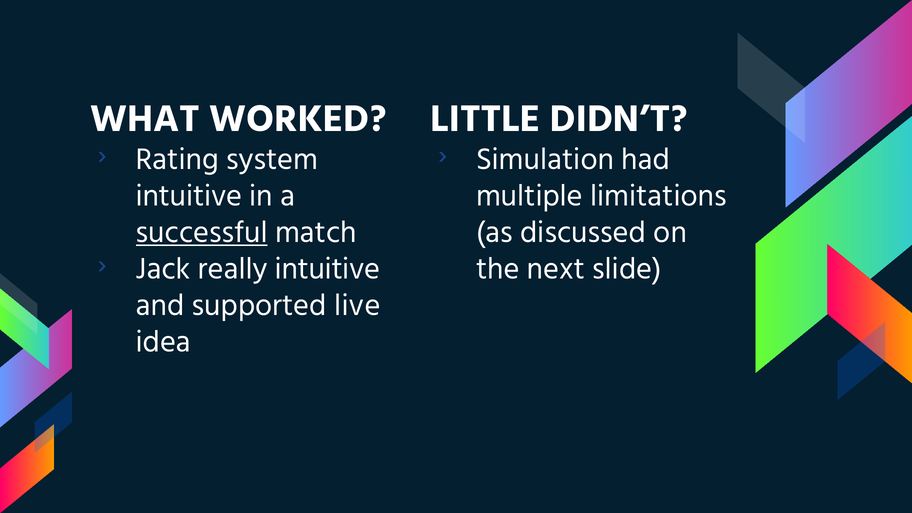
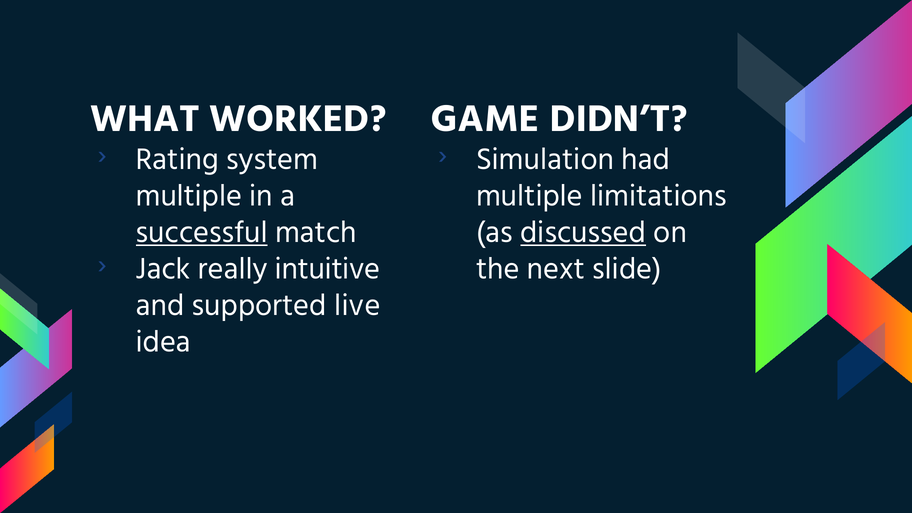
LITTLE: LITTLE -> GAME
intuitive at (189, 196): intuitive -> multiple
discussed underline: none -> present
